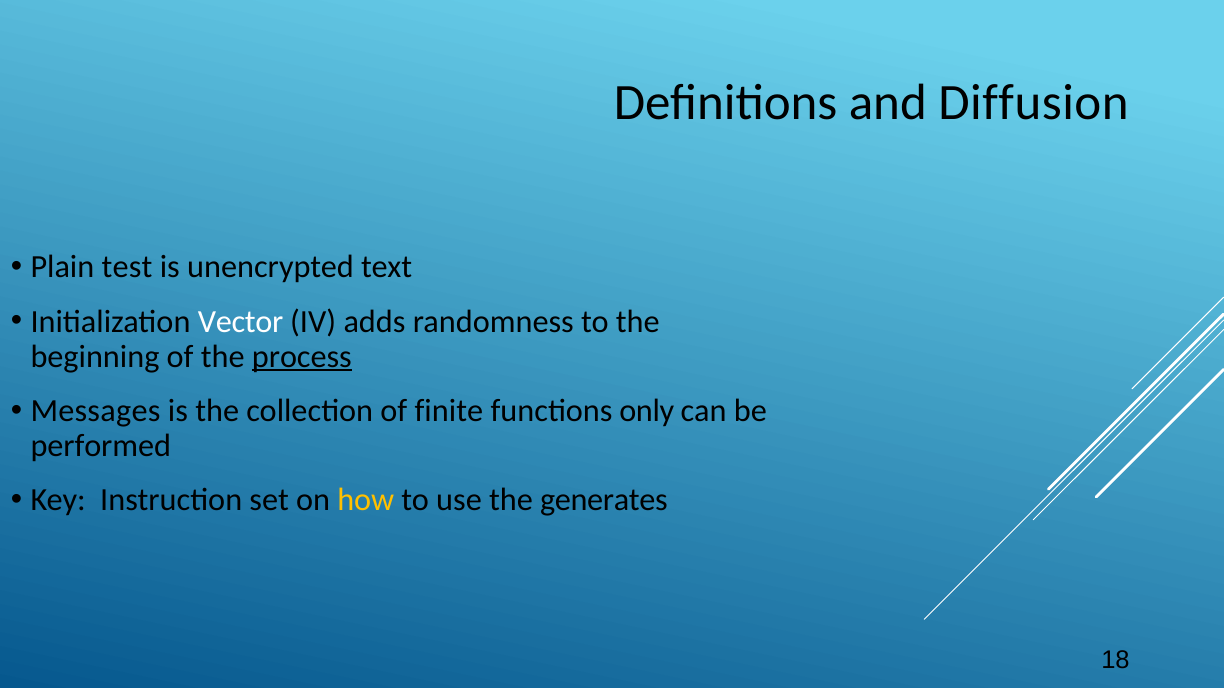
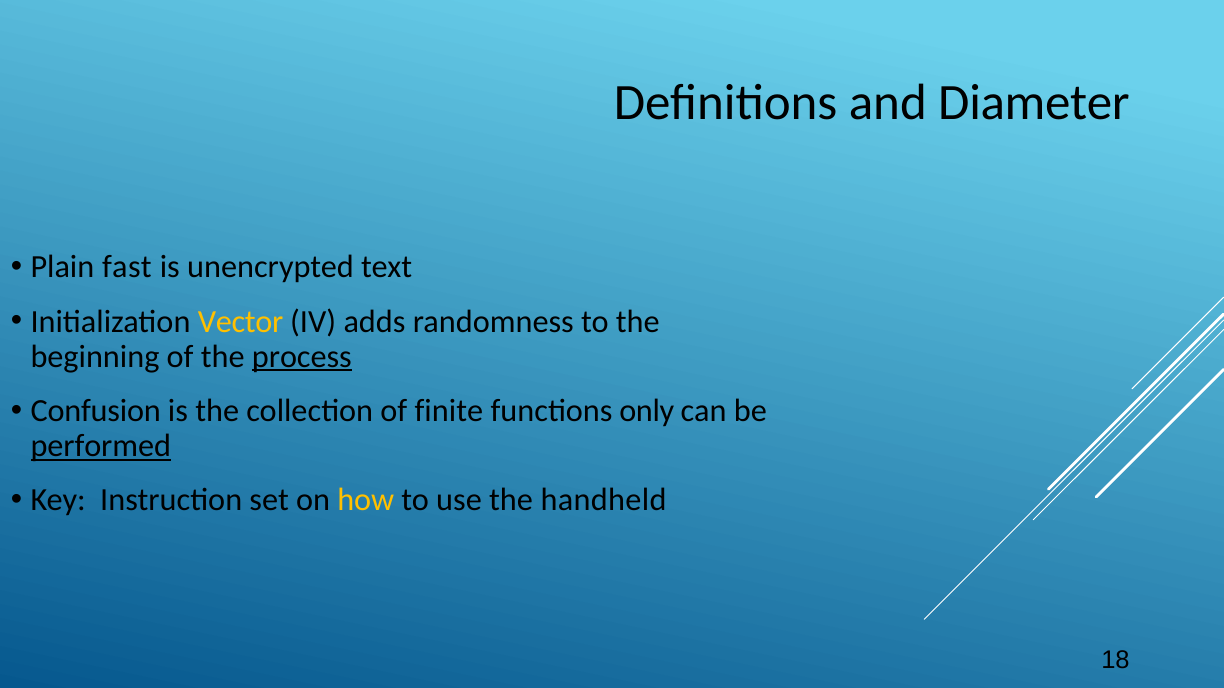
Diffusion: Diffusion -> Diameter
test: test -> fast
Vector colour: white -> yellow
Messages: Messages -> Confusion
performed underline: none -> present
generates: generates -> handheld
